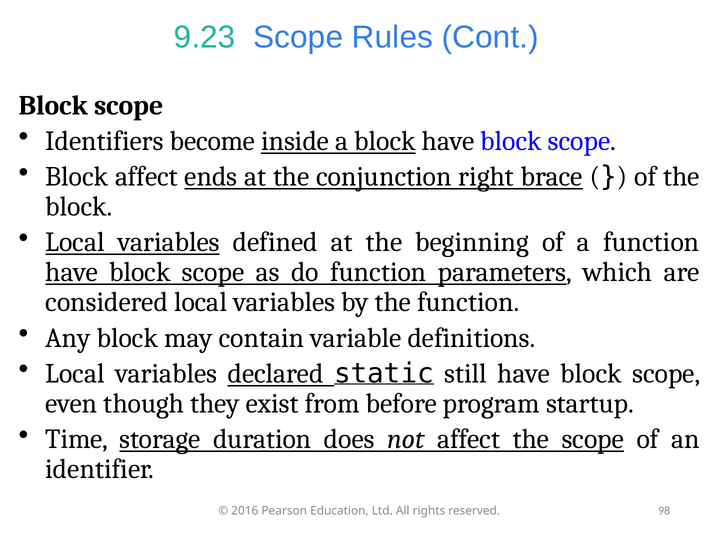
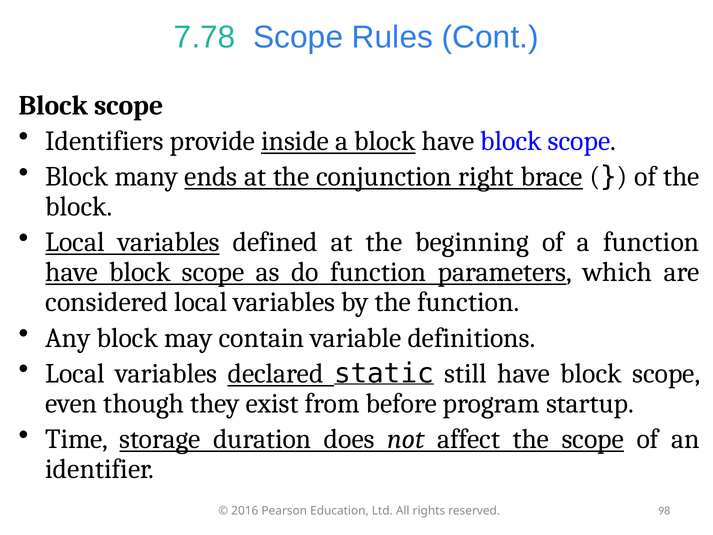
9.23: 9.23 -> 7.78
become: become -> provide
Block affect: affect -> many
